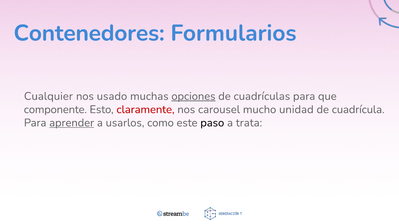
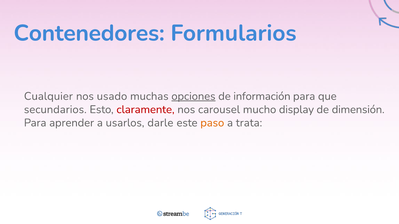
cuadrículas: cuadrículas -> información
componente: componente -> secundarios
unidad: unidad -> display
cuadrícula: cuadrícula -> dimensión
aprender underline: present -> none
como: como -> darle
paso colour: black -> orange
